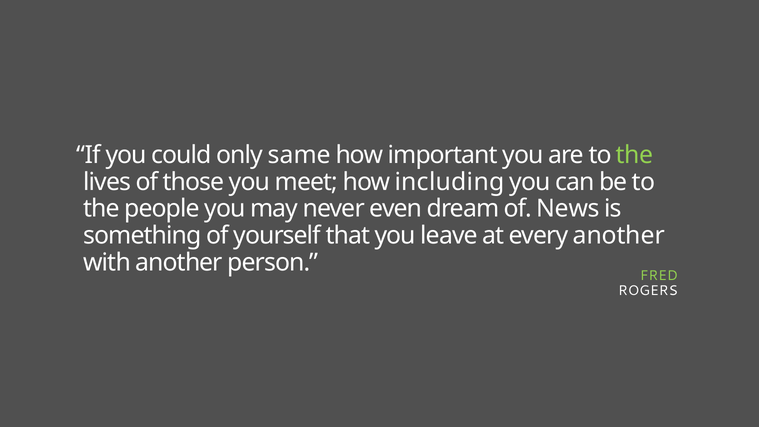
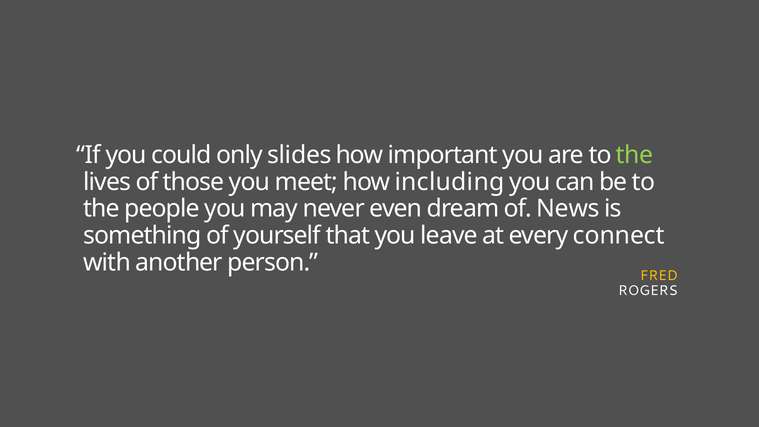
same: same -> slides
every another: another -> connect
FRED colour: light green -> yellow
